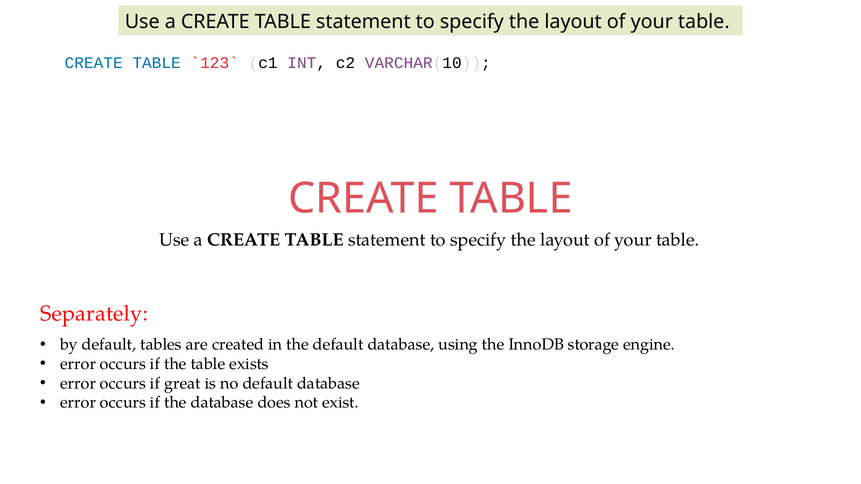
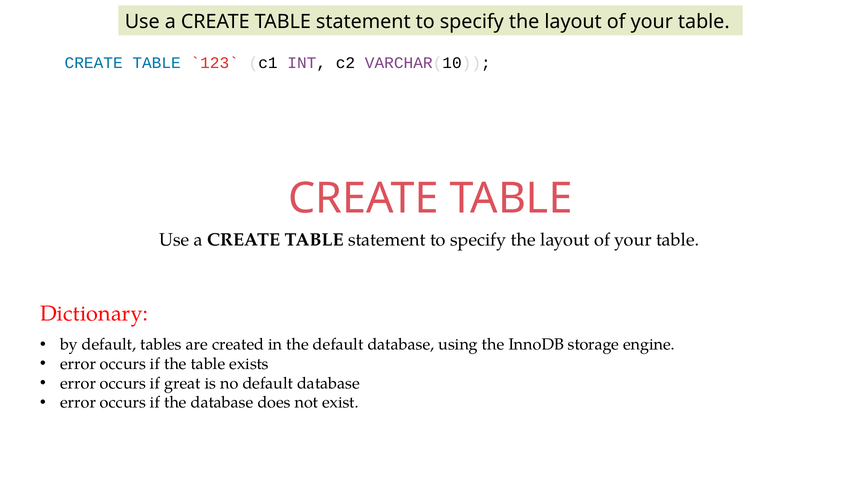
Separately: Separately -> Dictionary
